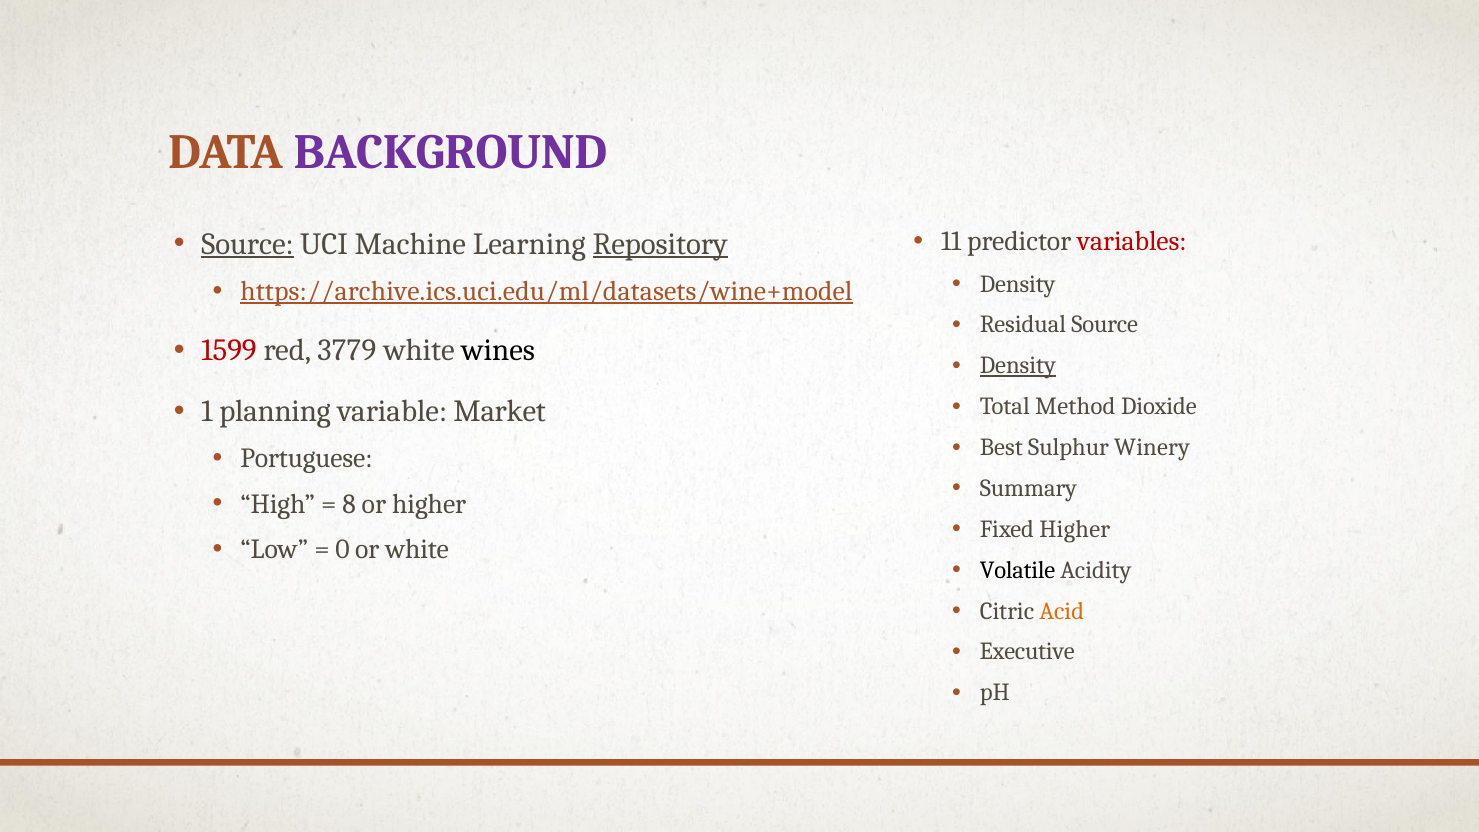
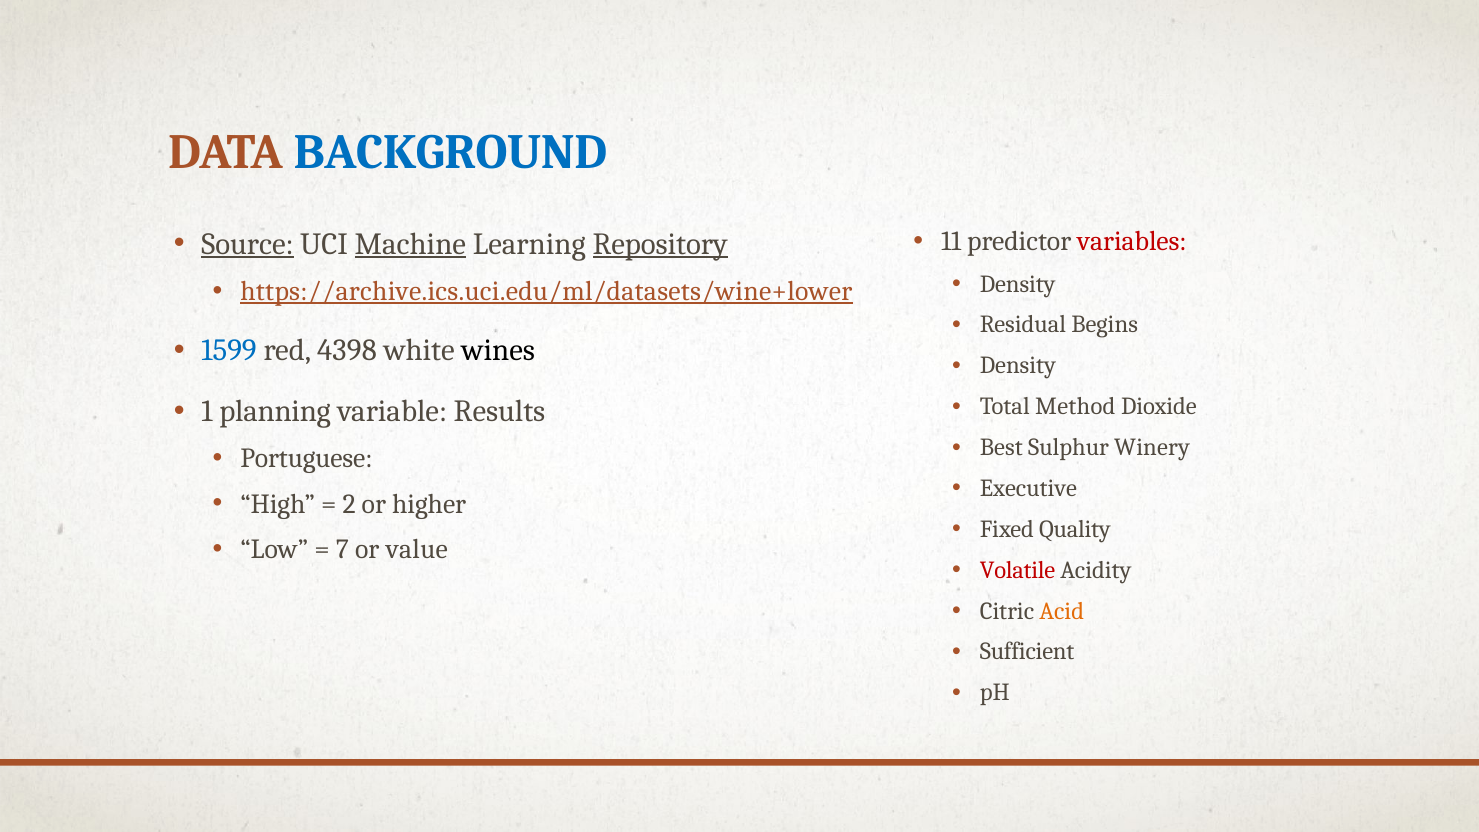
BACKGROUND colour: purple -> blue
Machine underline: none -> present
https://archive.ics.uci.edu/ml/datasets/wine+model: https://archive.ics.uci.edu/ml/datasets/wine+model -> https://archive.ics.uci.edu/ml/datasets/wine+lower
Residual Source: Source -> Begins
1599 colour: red -> blue
3779: 3779 -> 4398
Density at (1018, 366) underline: present -> none
Market: Market -> Results
Summary: Summary -> Executive
8: 8 -> 2
Fixed Higher: Higher -> Quality
0: 0 -> 7
or white: white -> value
Volatile colour: black -> red
Executive: Executive -> Sufficient
